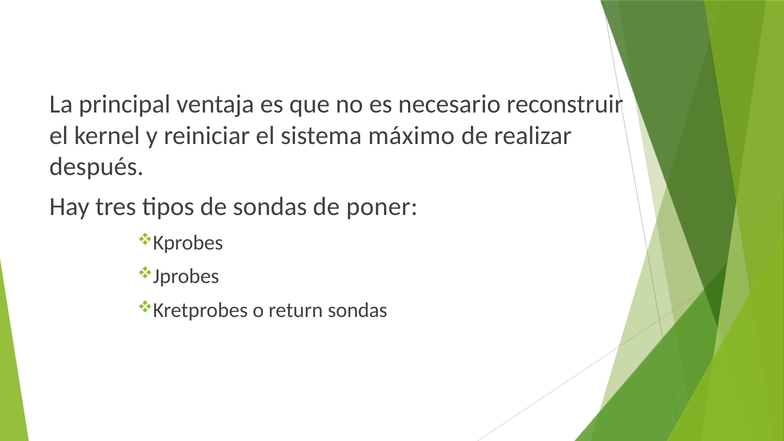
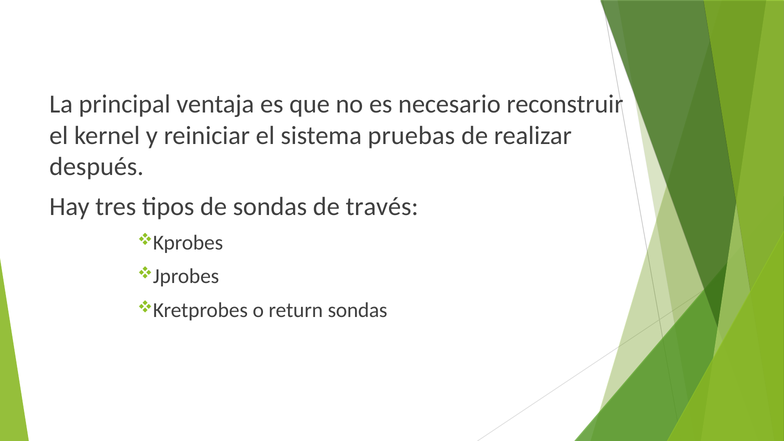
máximo: máximo -> pruebas
poner: poner -> través
